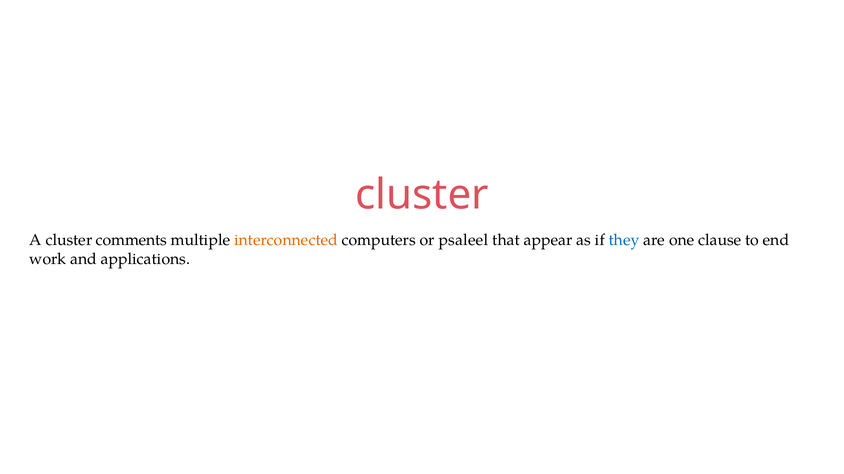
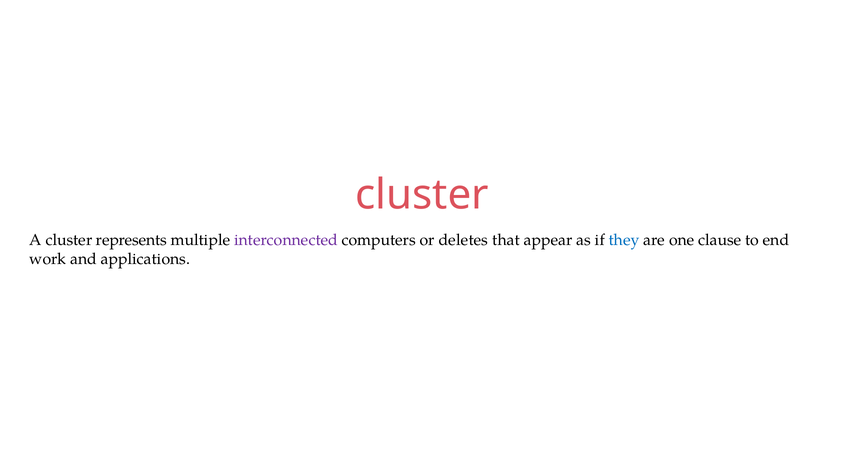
comments: comments -> represents
interconnected colour: orange -> purple
psaleel: psaleel -> deletes
